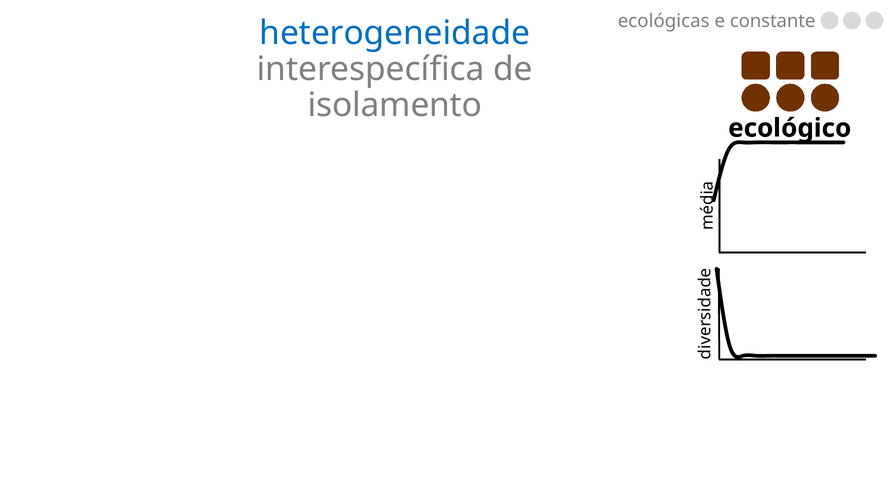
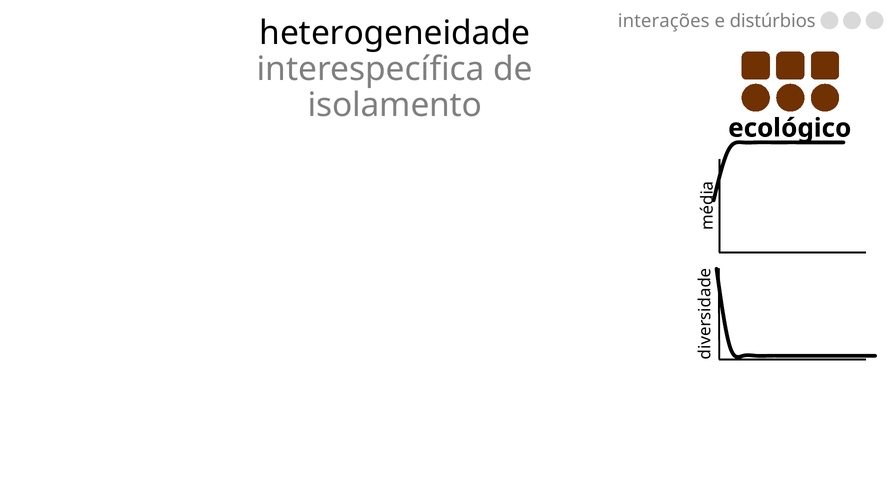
ecológicas: ecológicas -> interações
constante: constante -> distúrbios
heterogeneidade colour: blue -> black
